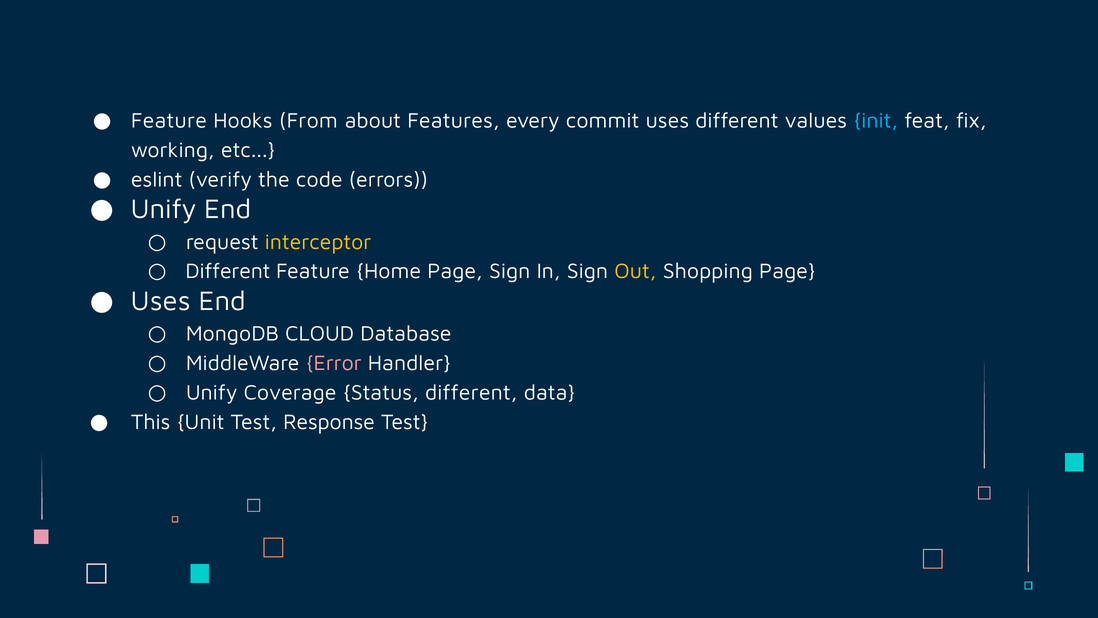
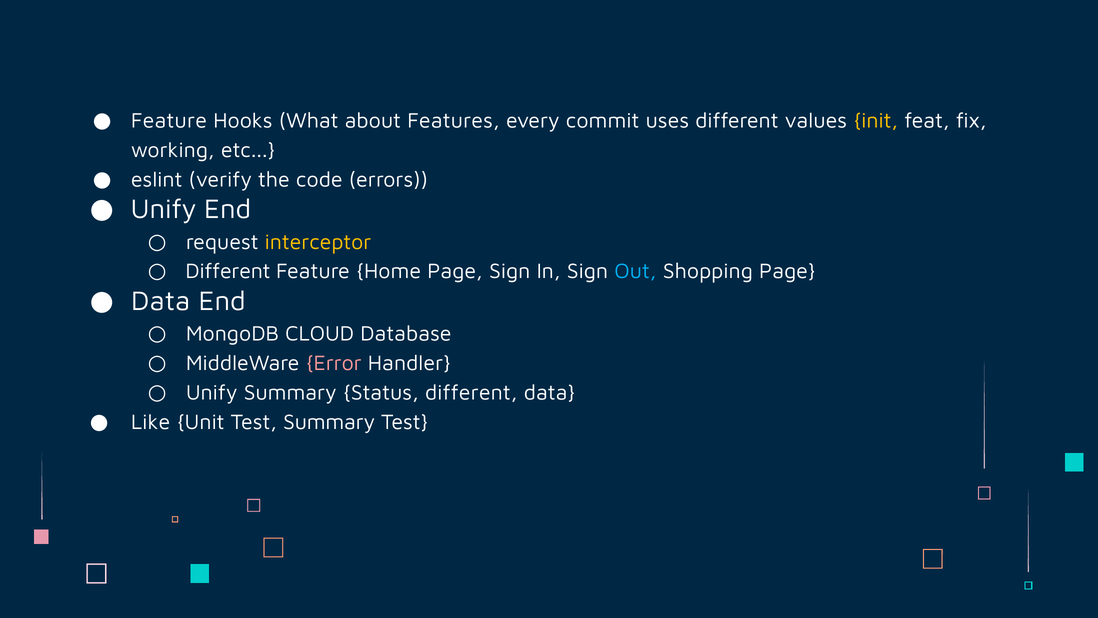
From: From -> What
init colour: light blue -> yellow
Out colour: yellow -> light blue
Uses at (161, 301): Uses -> Data
Unify Coverage: Coverage -> Summary
This: This -> Like
Test Response: Response -> Summary
